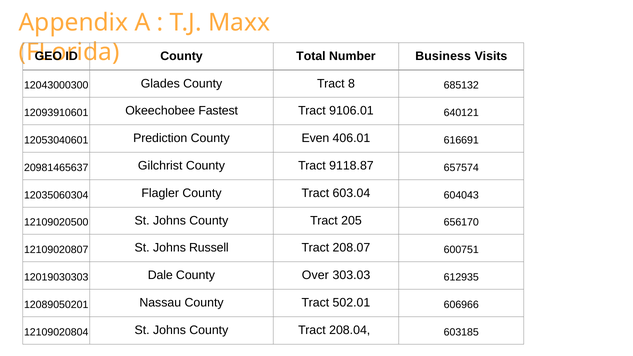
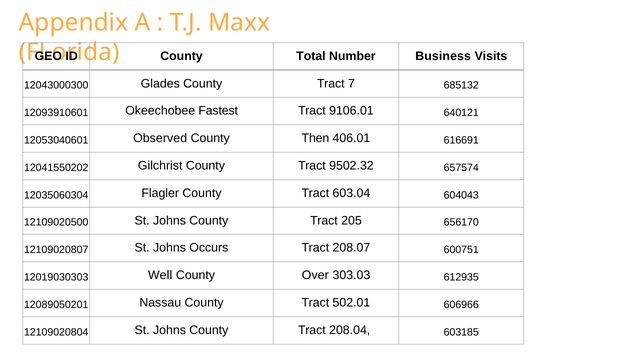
8: 8 -> 7
Prediction: Prediction -> Observed
Even: Even -> Then
20981465637: 20981465637 -> 12041550202
9118.87: 9118.87 -> 9502.32
Russell: Russell -> Occurs
Dale: Dale -> Well
